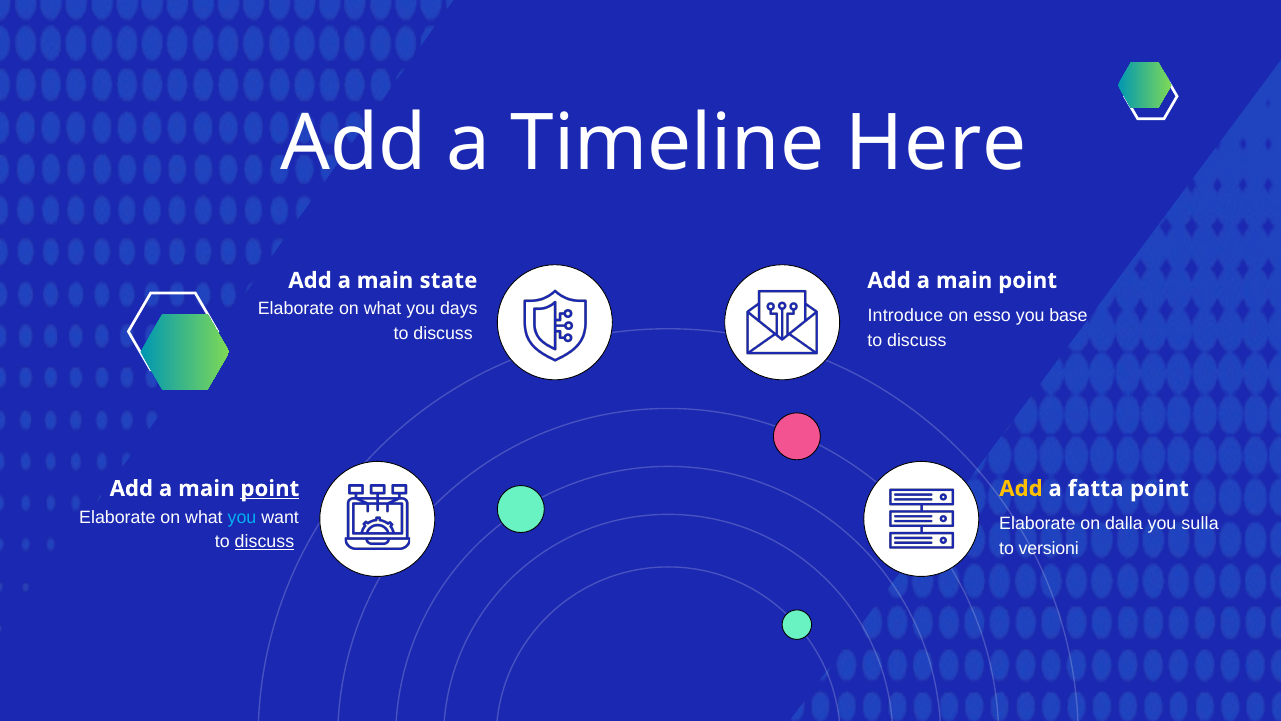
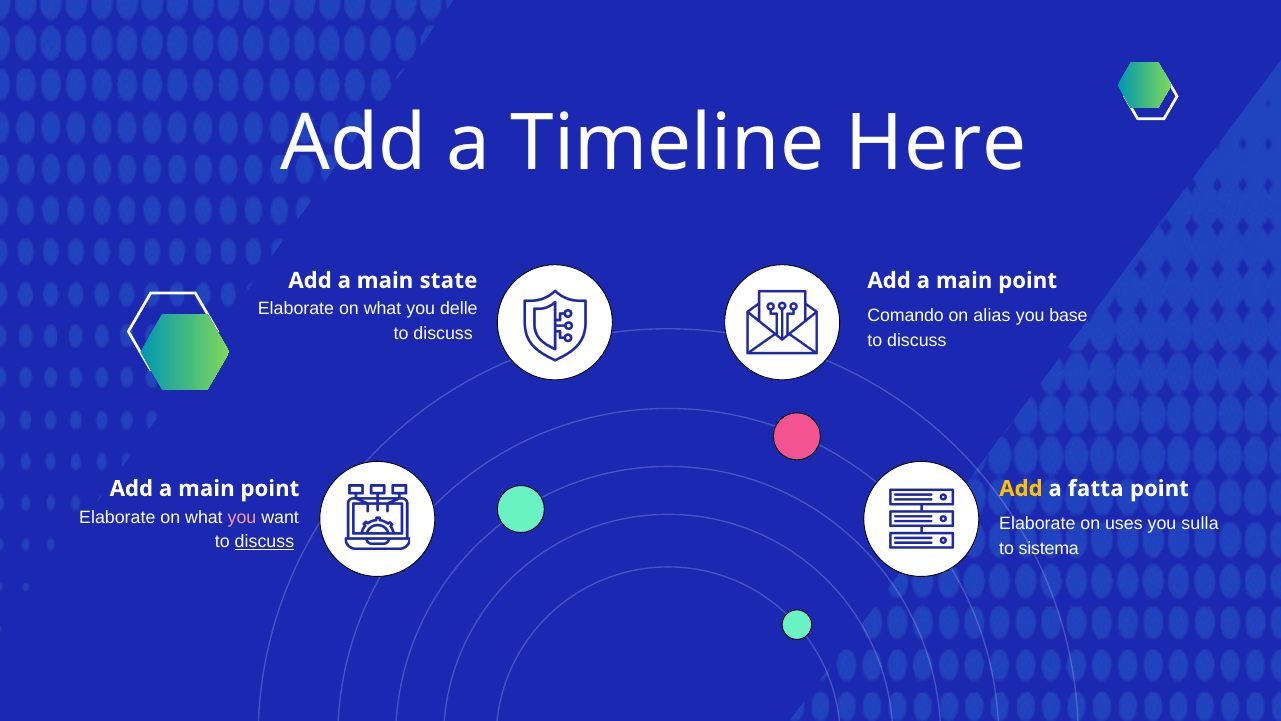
days: days -> delle
Introduce: Introduce -> Comando
esso: esso -> alias
point at (270, 488) underline: present -> none
you at (242, 517) colour: light blue -> pink
dalla: dalla -> uses
versioni: versioni -> sistema
